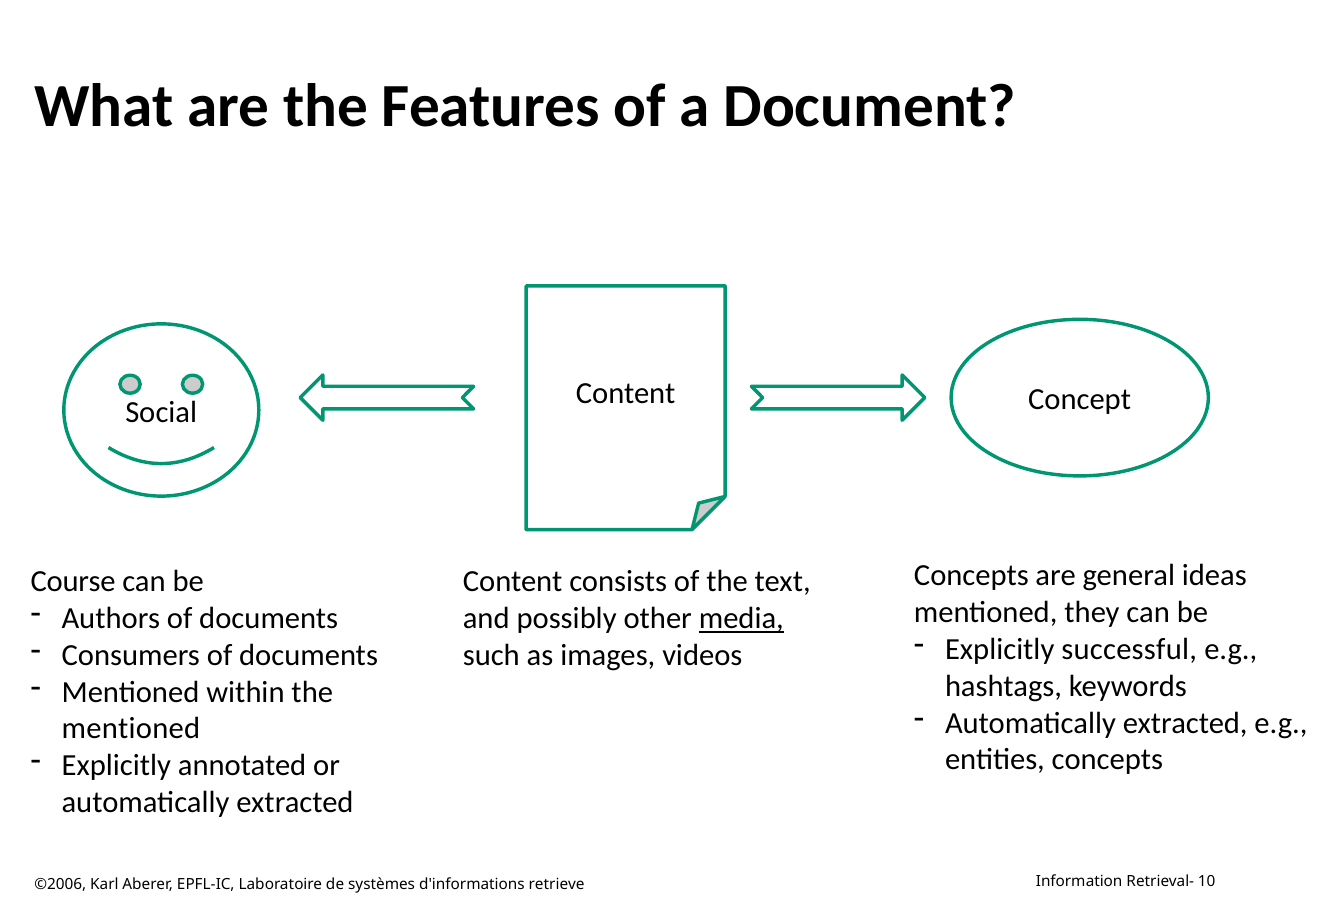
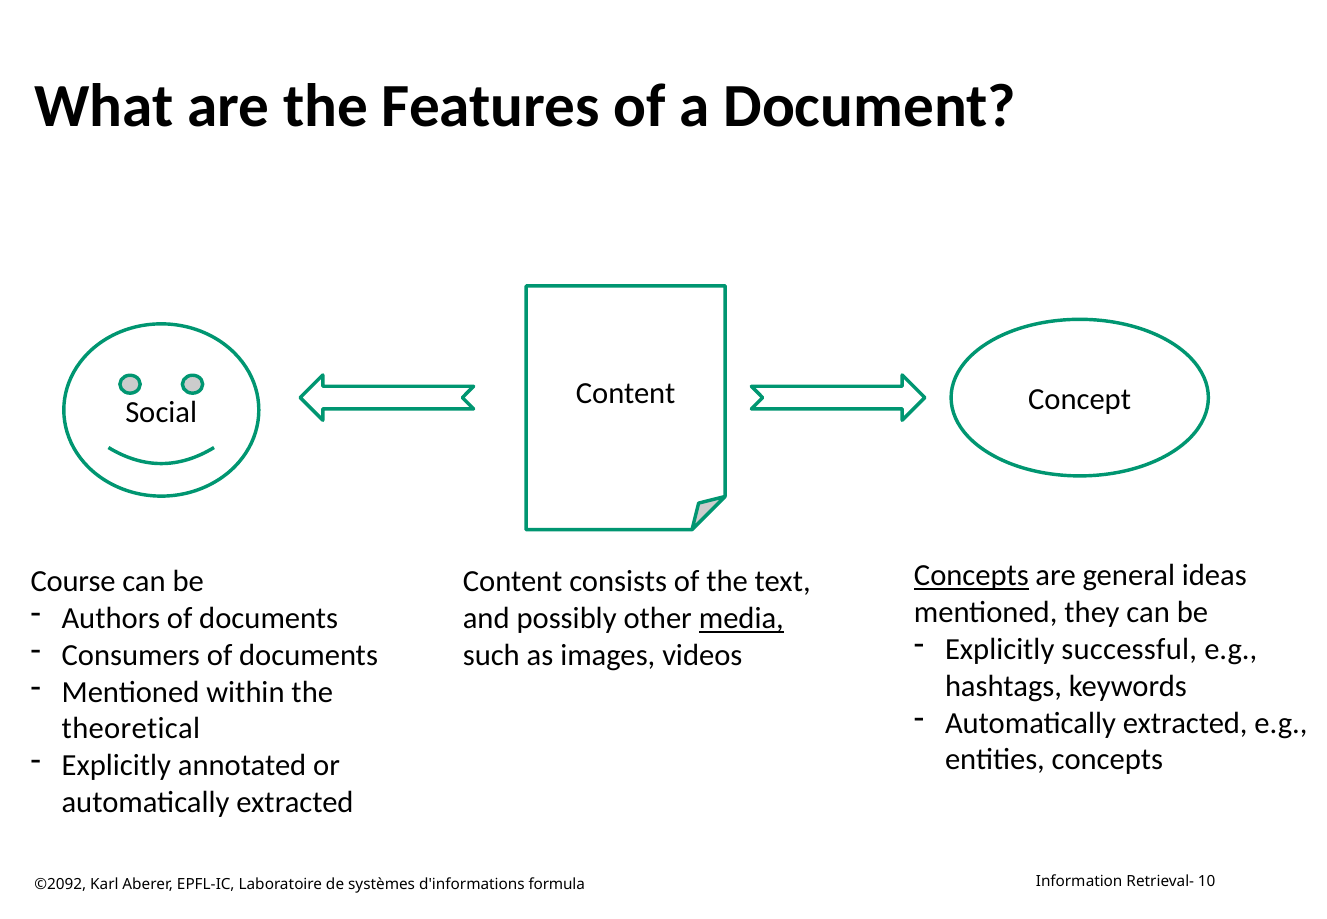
Concepts at (971, 576) underline: none -> present
mentioned at (131, 729): mentioned -> theoretical
©2006: ©2006 -> ©2092
retrieve: retrieve -> formula
